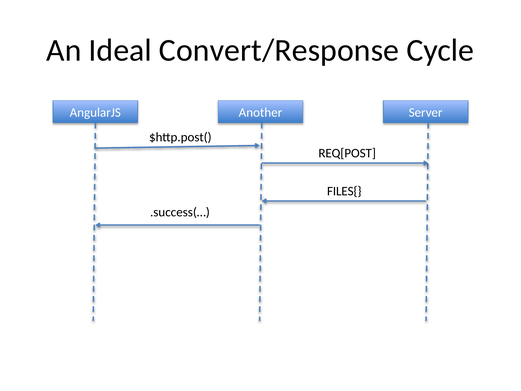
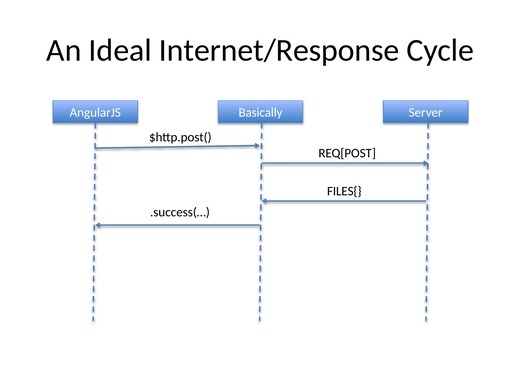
Convert/Response: Convert/Response -> Internet/Response
Another: Another -> Basically
